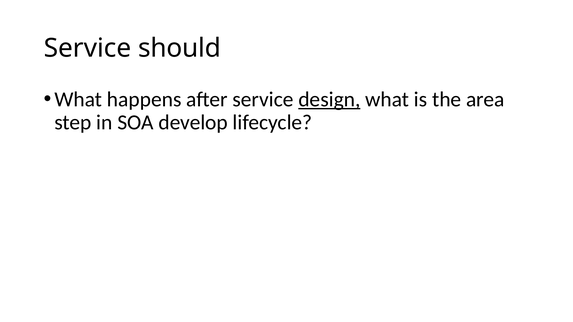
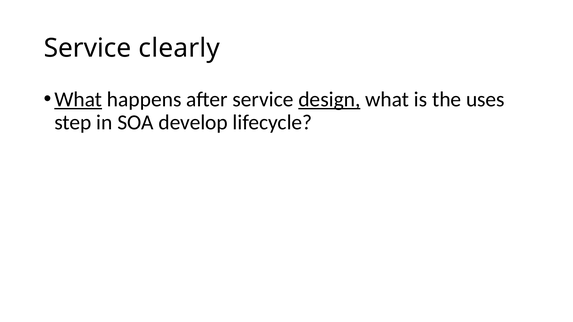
should: should -> clearly
What at (78, 99) underline: none -> present
area: area -> uses
